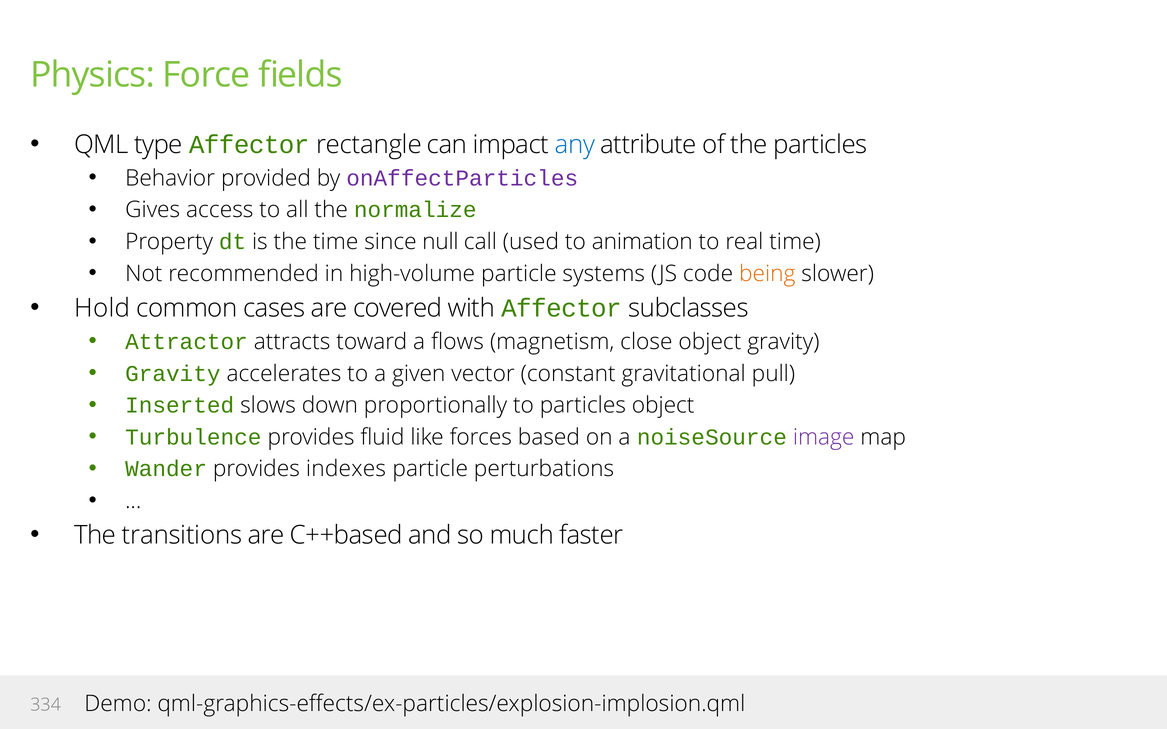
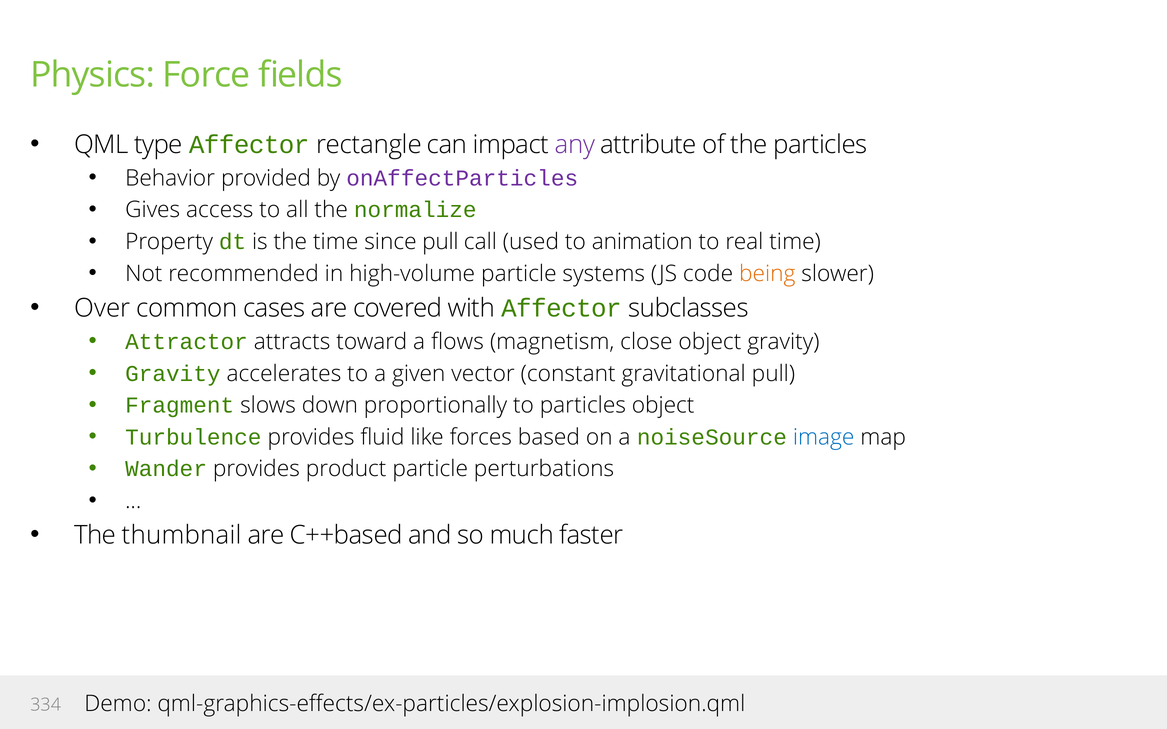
any colour: blue -> purple
since null: null -> pull
Hold: Hold -> Over
Inserted: Inserted -> Fragment
image colour: purple -> blue
indexes: indexes -> product
transitions: transitions -> thumbnail
